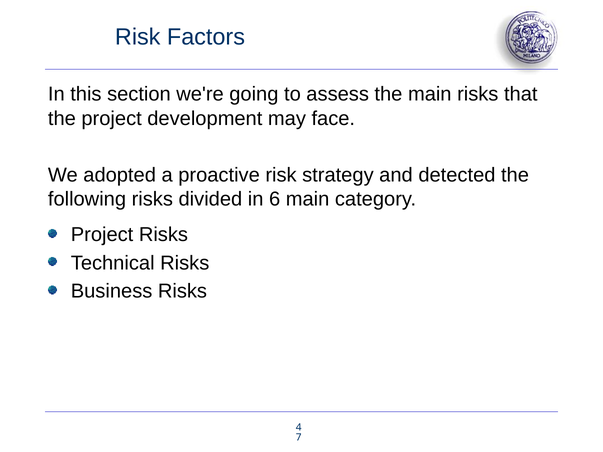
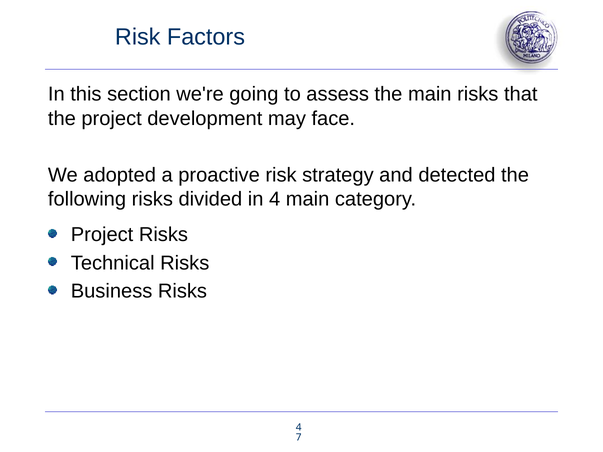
in 6: 6 -> 4
